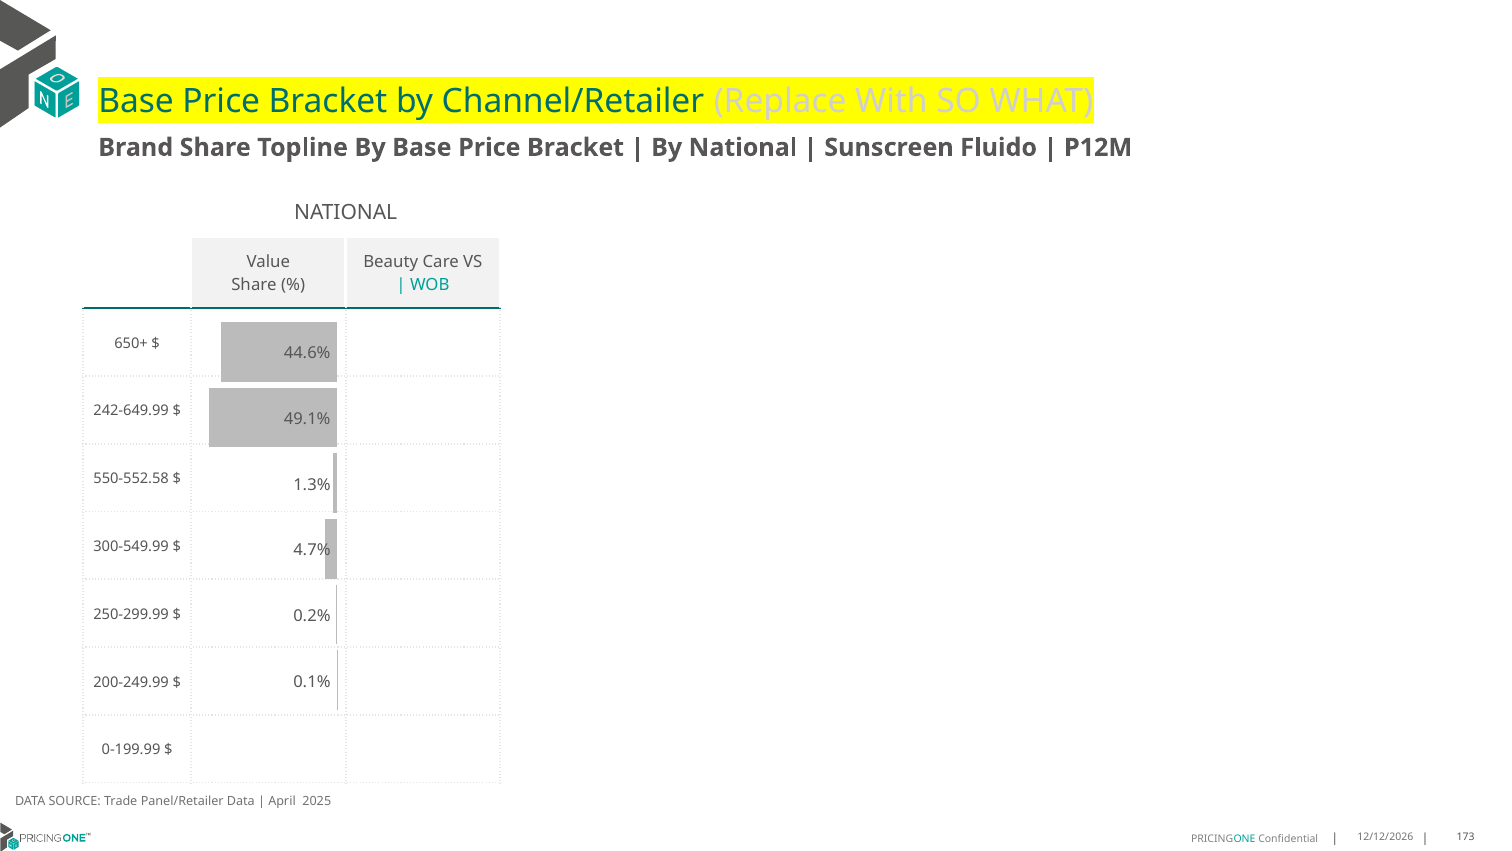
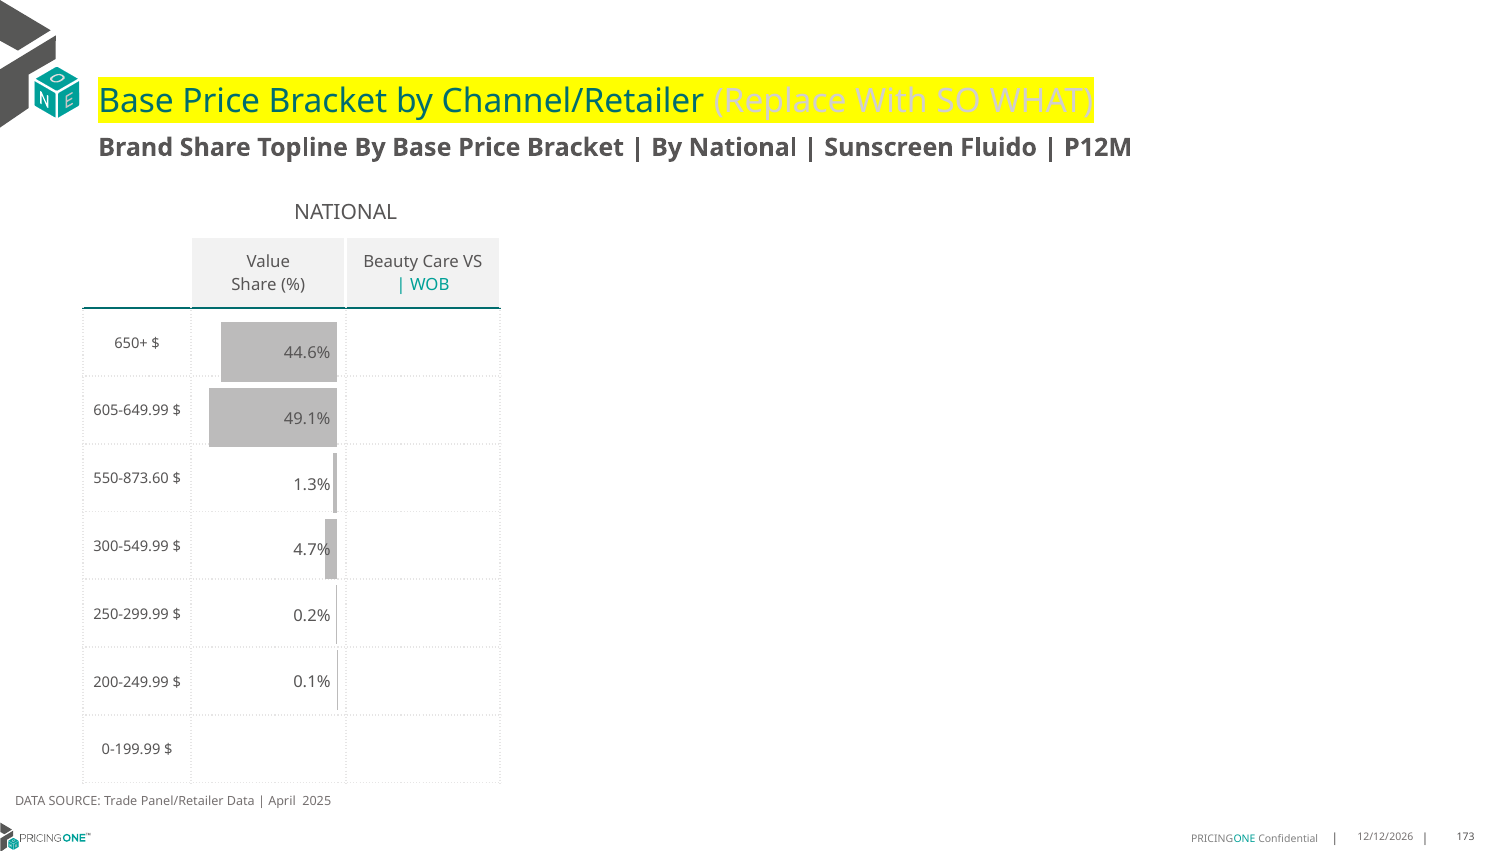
242-649.99: 242-649.99 -> 605-649.99
550-552.58: 550-552.58 -> 550-873.60
